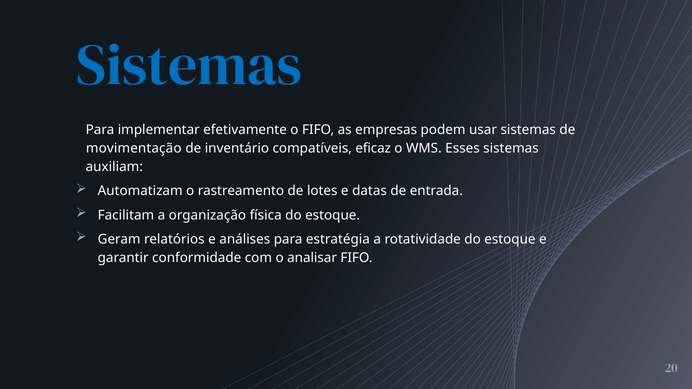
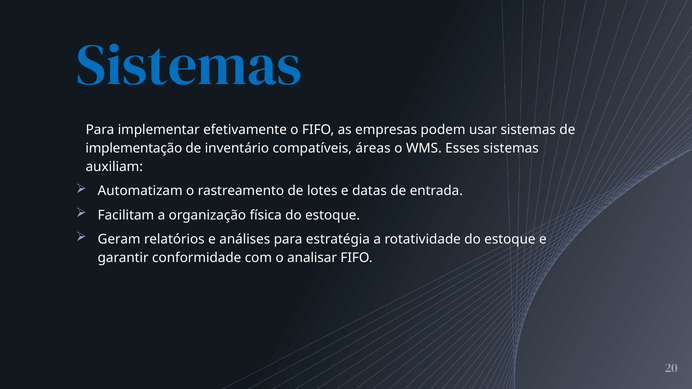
movimentação: movimentação -> implementação
eficaz: eficaz -> áreas
